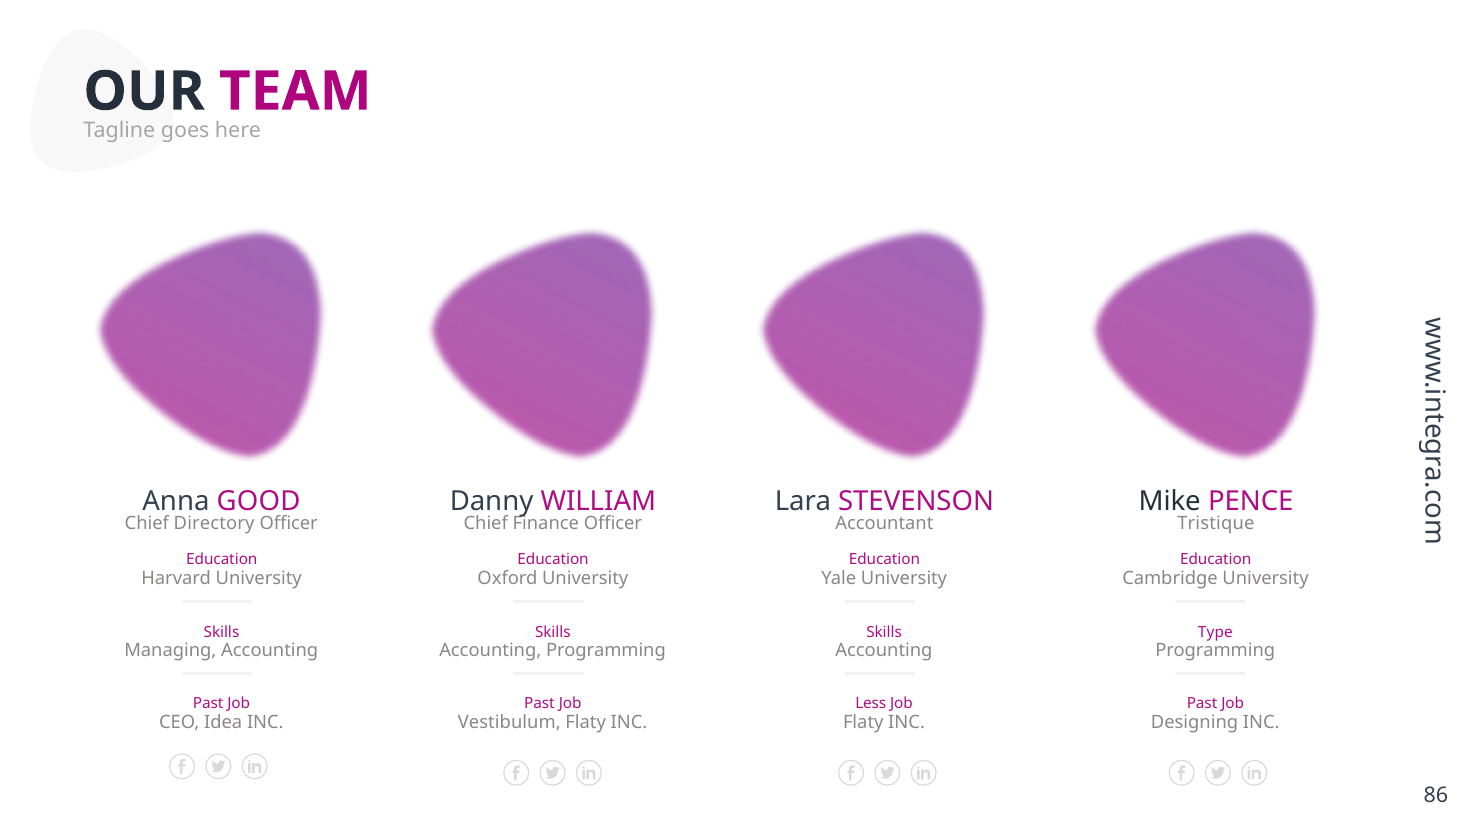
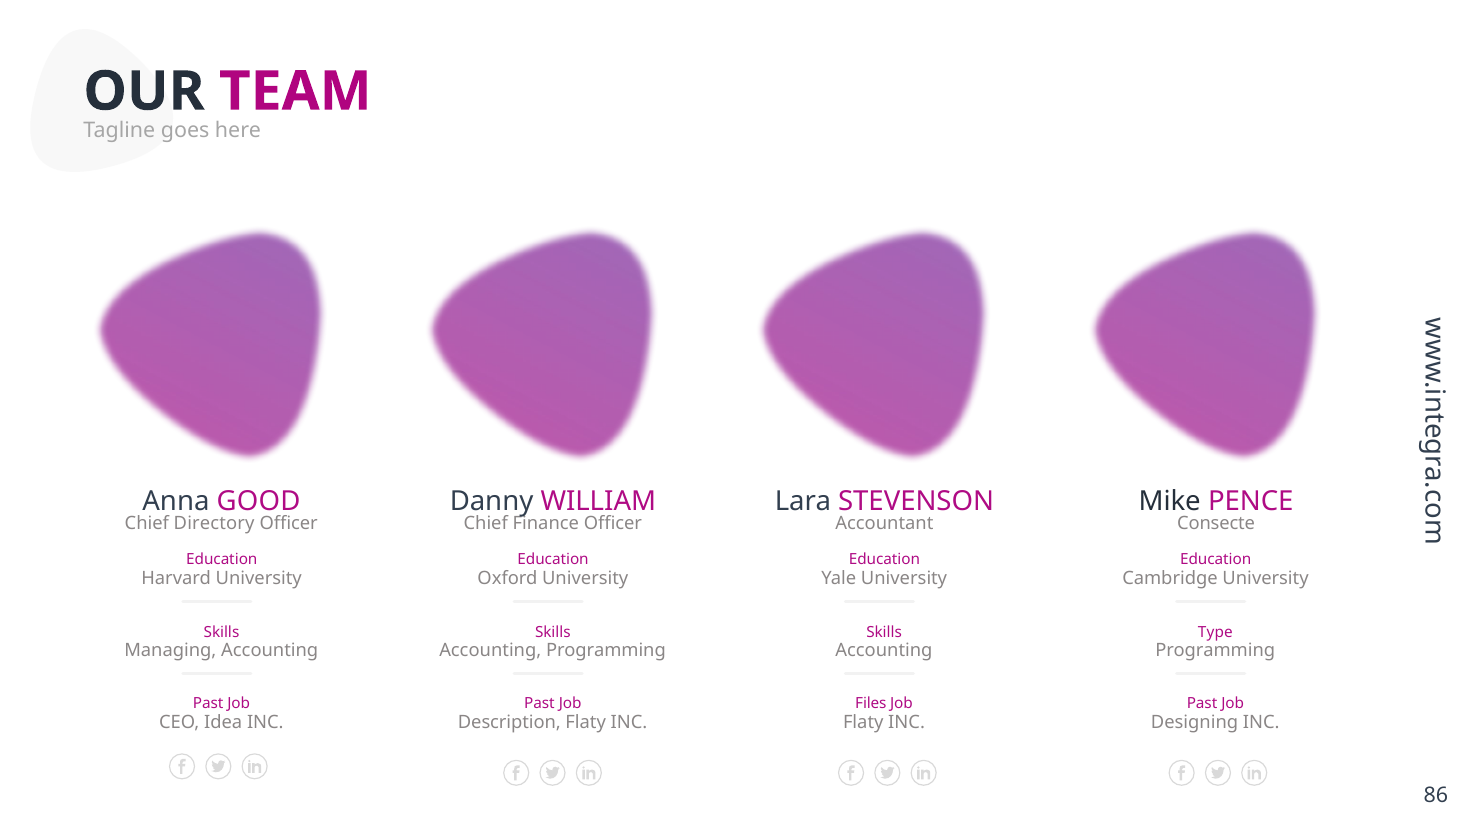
Tristique: Tristique -> Consecte
Less: Less -> Files
Vestibulum: Vestibulum -> Description
